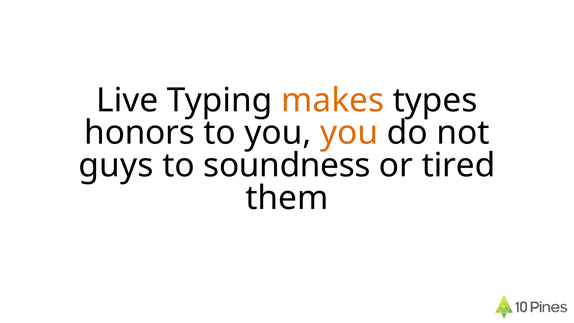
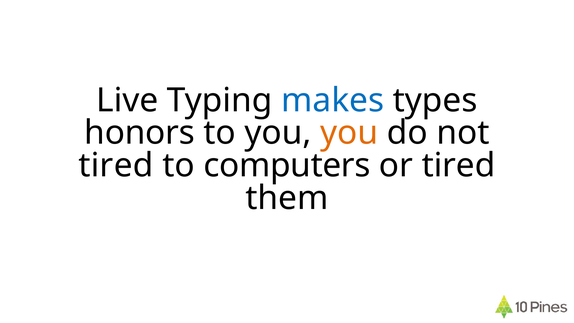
makes colour: orange -> blue
guys at (116, 165): guys -> tired
soundness: soundness -> computers
